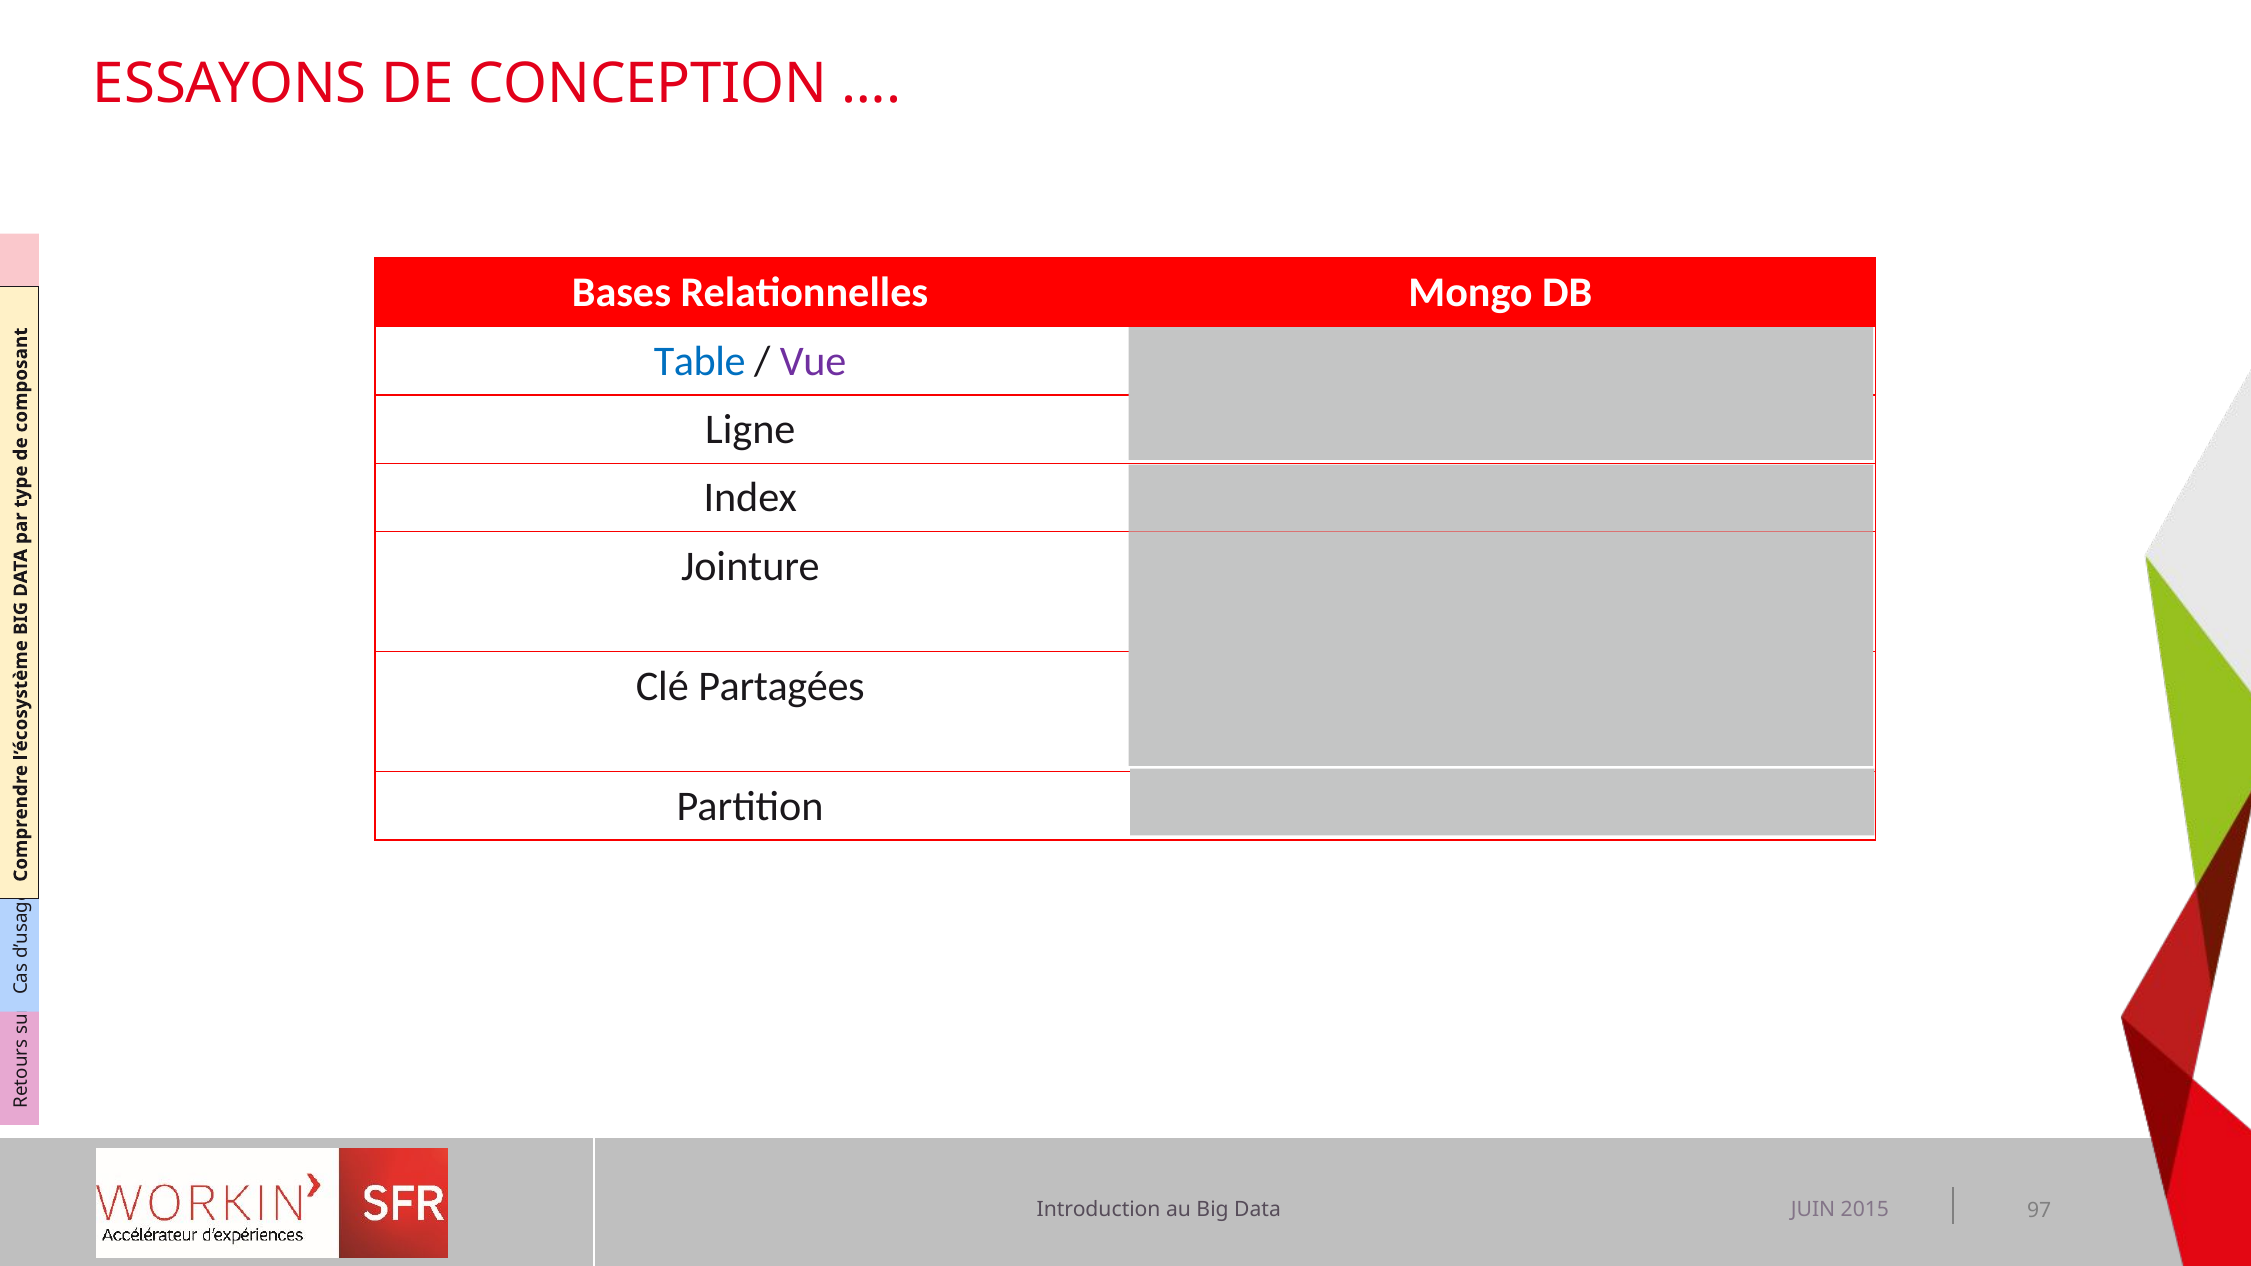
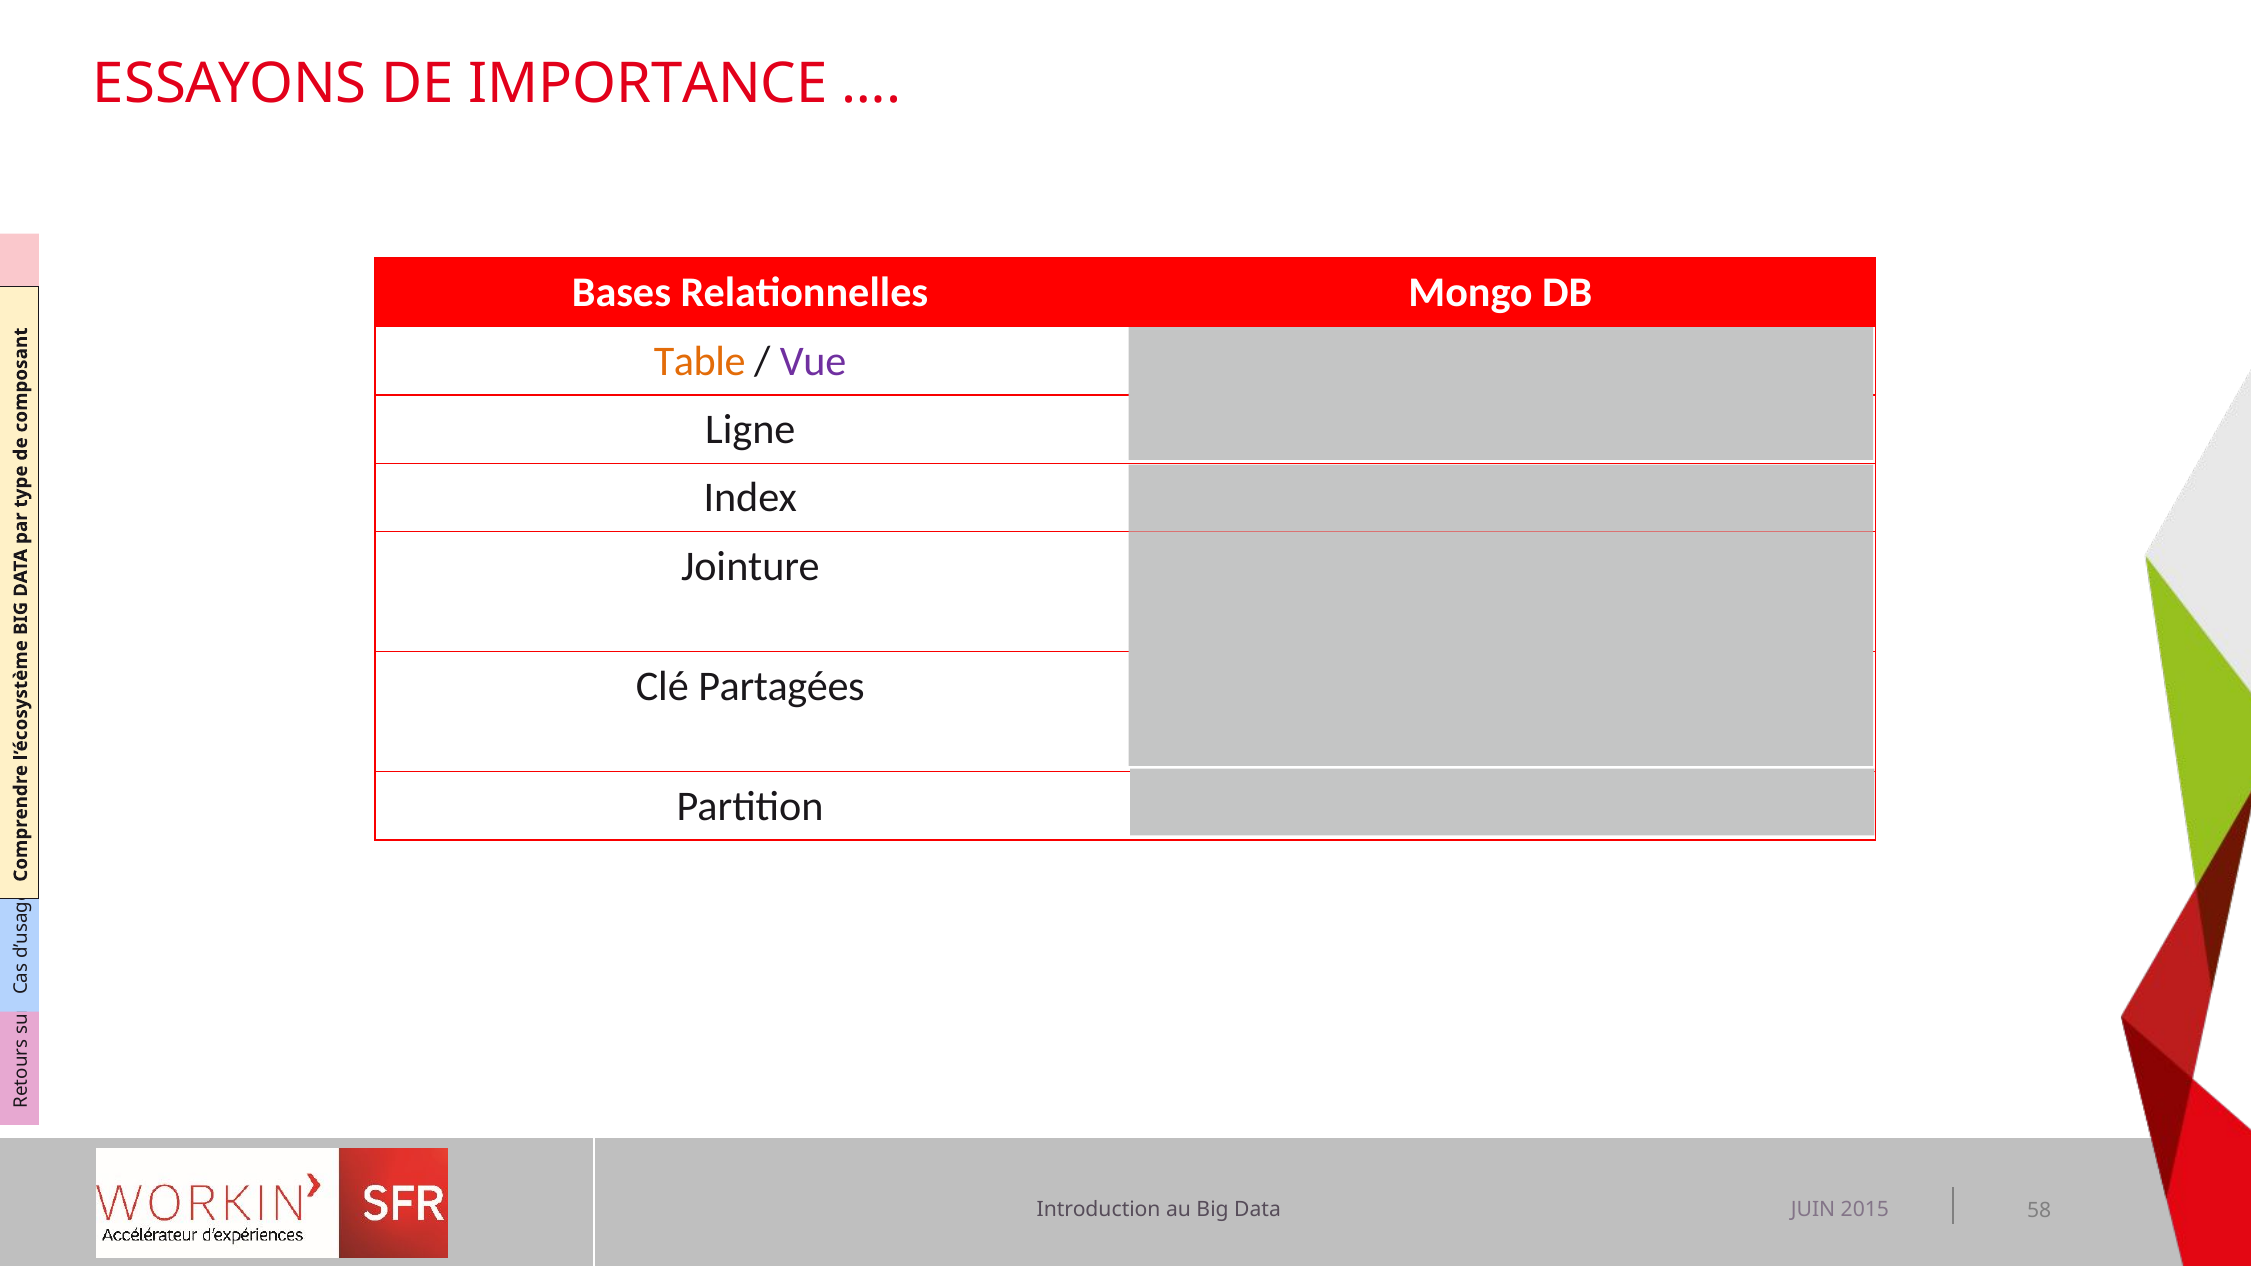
CONCEPTION: CONCEPTION -> IMPORTANCE
Table colour: blue -> orange
97: 97 -> 58
